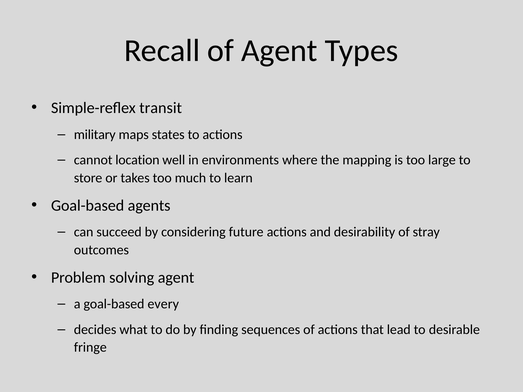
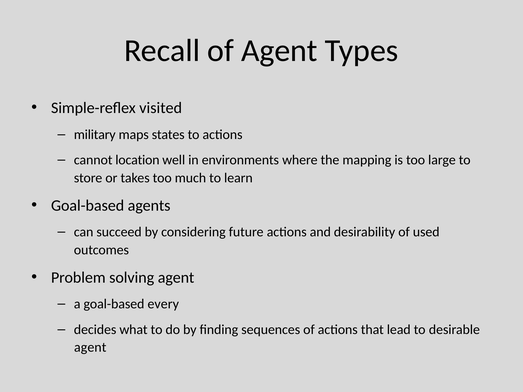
transit: transit -> visited
stray: stray -> used
fringe at (90, 348): fringe -> agent
